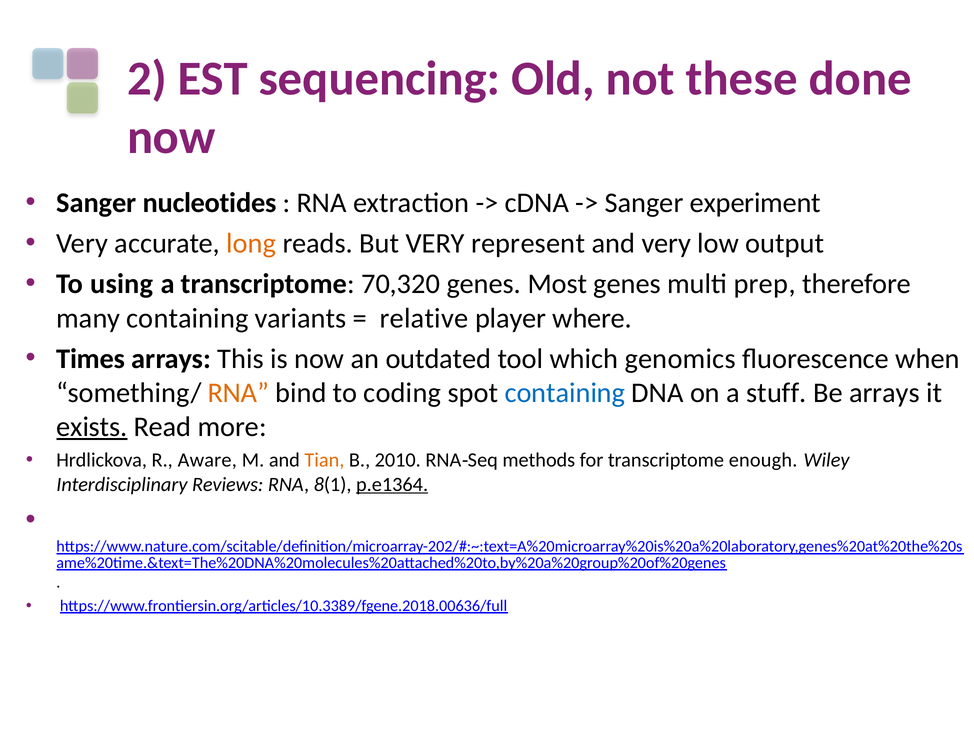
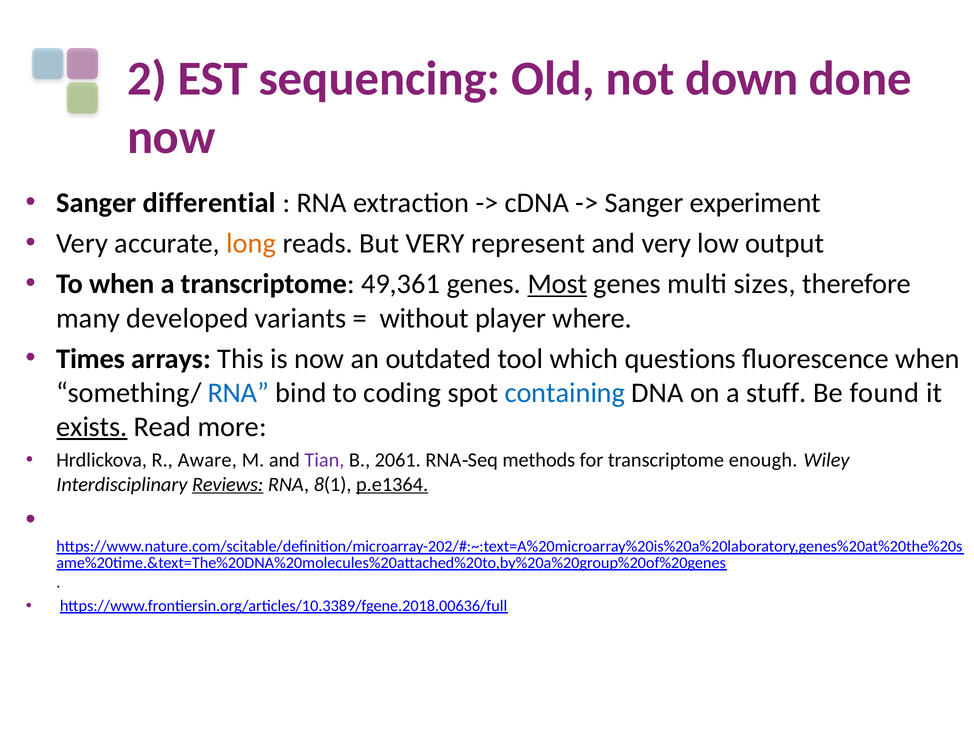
these: these -> down
nucleotides: nucleotides -> differential
To using: using -> when
70,320: 70,320 -> 49,361
Most underline: none -> present
prep: prep -> sizes
many containing: containing -> developed
relative: relative -> without
genomics: genomics -> questions
RNA at (238, 393) colour: orange -> blue
Be arrays: arrays -> found
Tian colour: orange -> purple
2010: 2010 -> 2061
Reviews underline: none -> present
